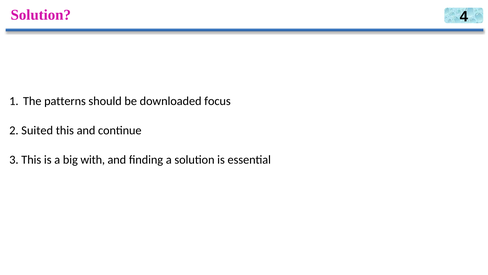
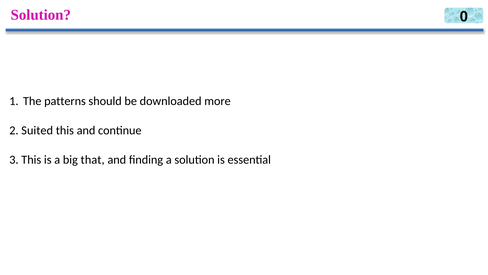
4: 4 -> 0
focus: focus -> more
with: with -> that
